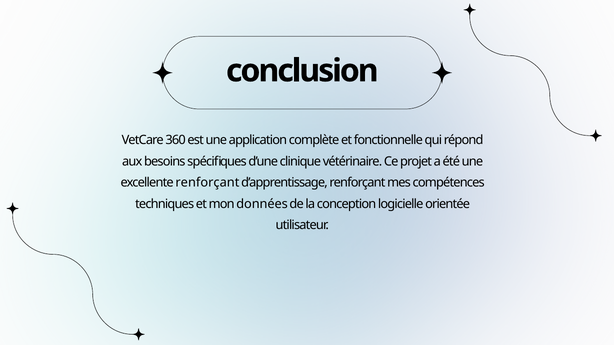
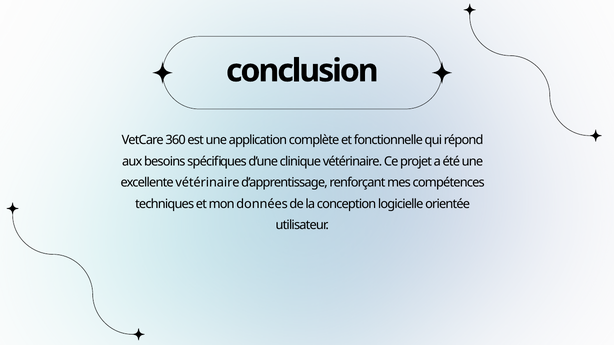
excellente renforçant: renforçant -> vétérinaire
